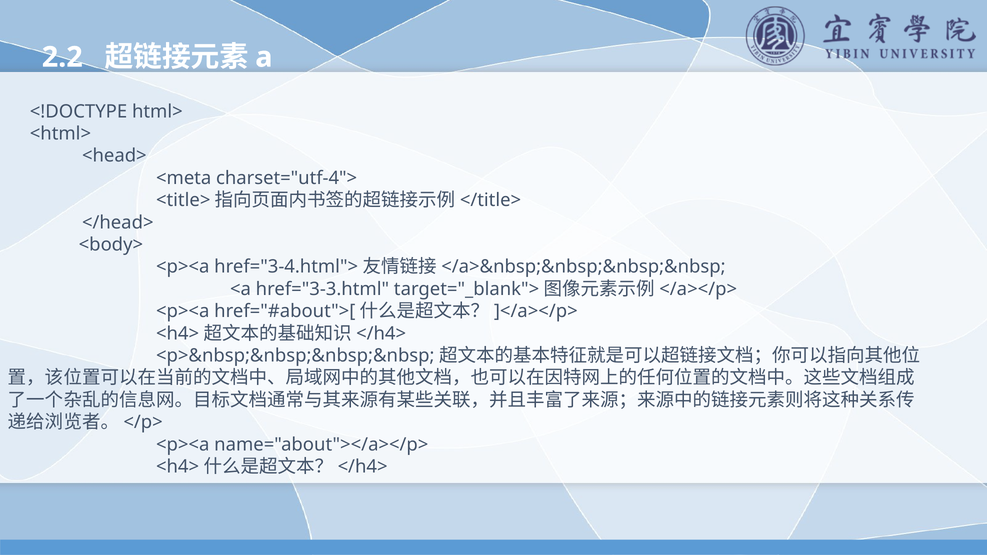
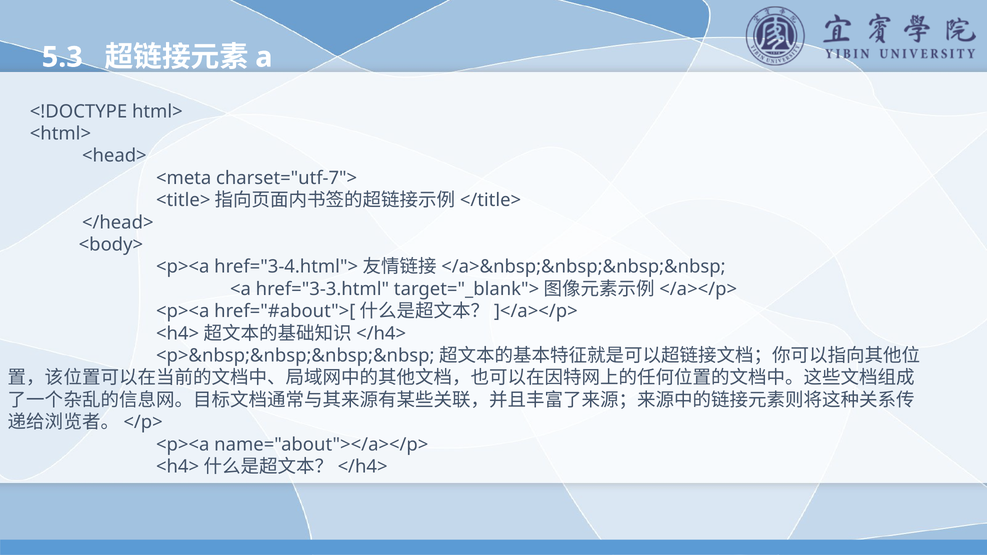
2.2: 2.2 -> 5.3
charset="utf-4">: charset="utf-4"> -> charset="utf-7">
